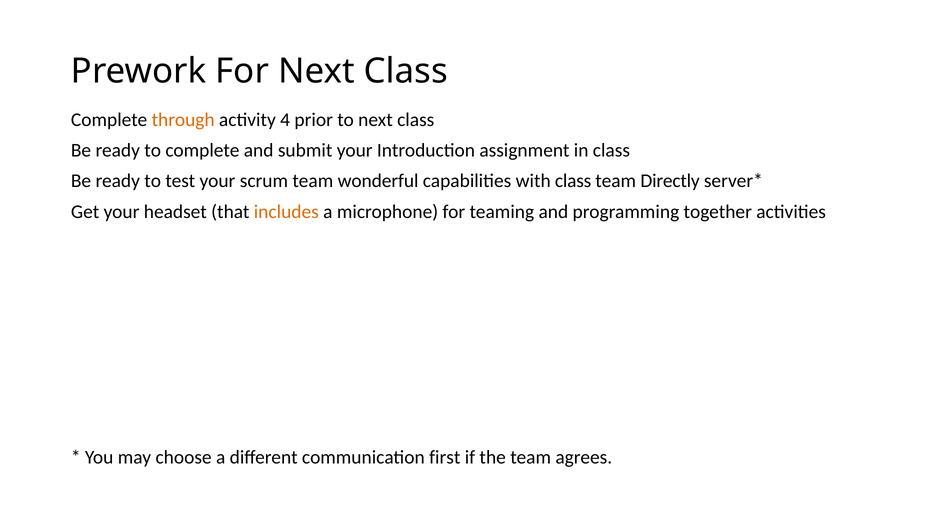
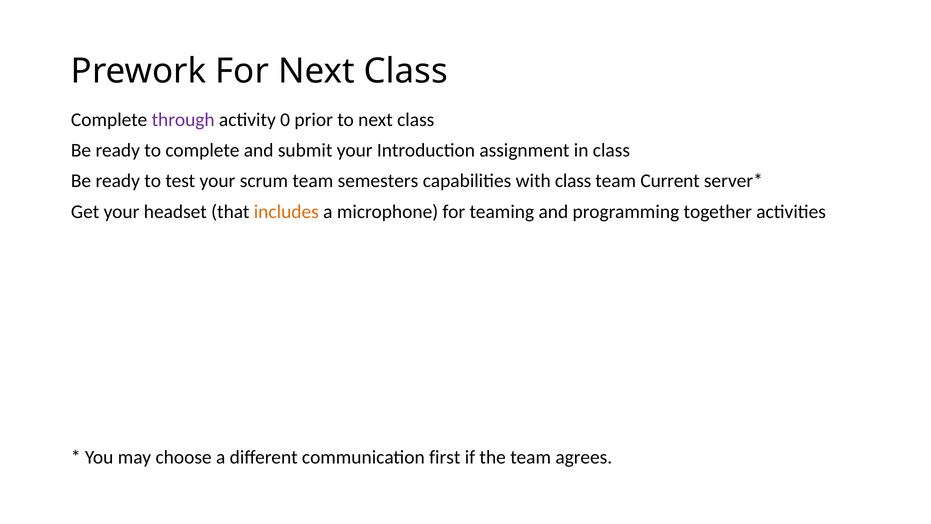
through colour: orange -> purple
4: 4 -> 0
wonderful: wonderful -> semesters
Directly: Directly -> Current
